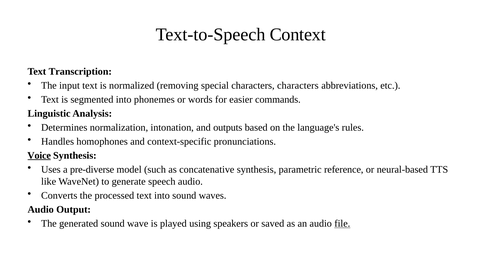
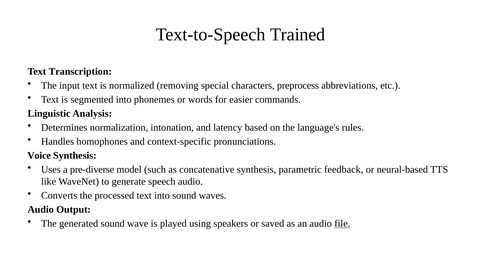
Context: Context -> Trained
characters characters: characters -> preprocess
outputs: outputs -> latency
Voice underline: present -> none
reference: reference -> feedback
